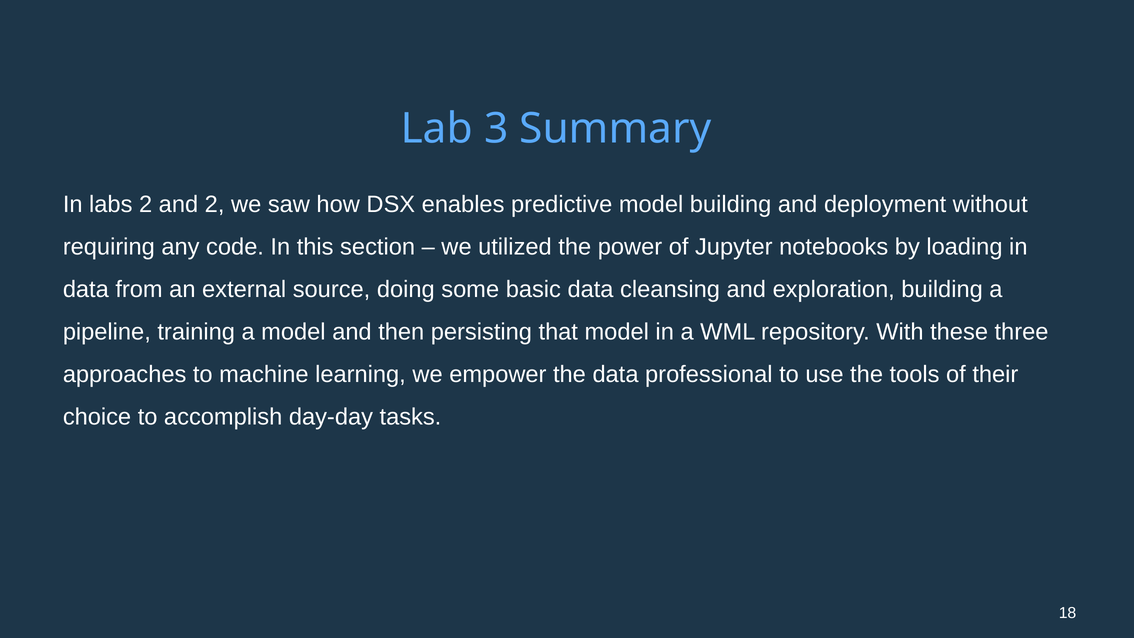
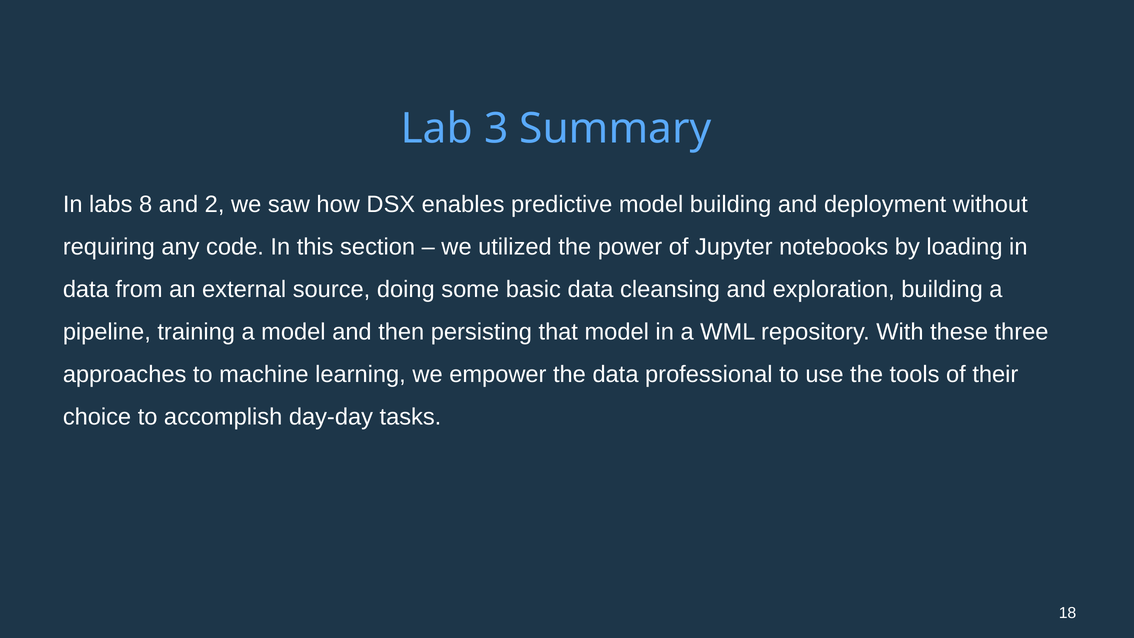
labs 2: 2 -> 8
